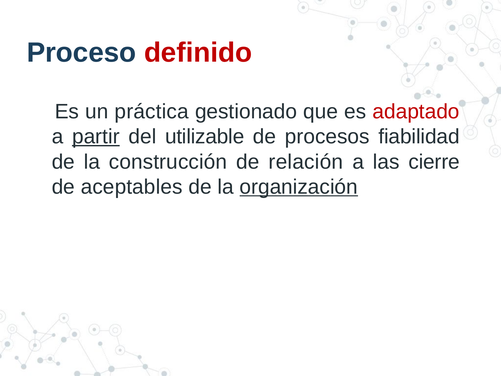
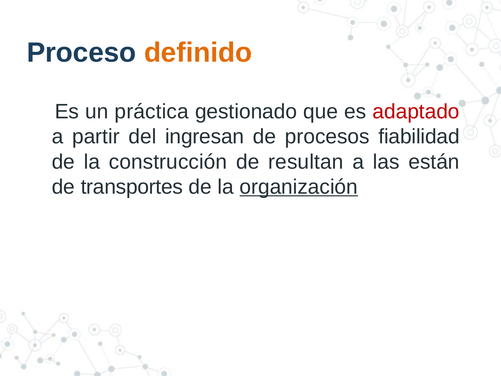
definido colour: red -> orange
partir underline: present -> none
utilizable: utilizable -> ingresan
relación: relación -> resultan
cierre: cierre -> están
aceptables: aceptables -> transportes
